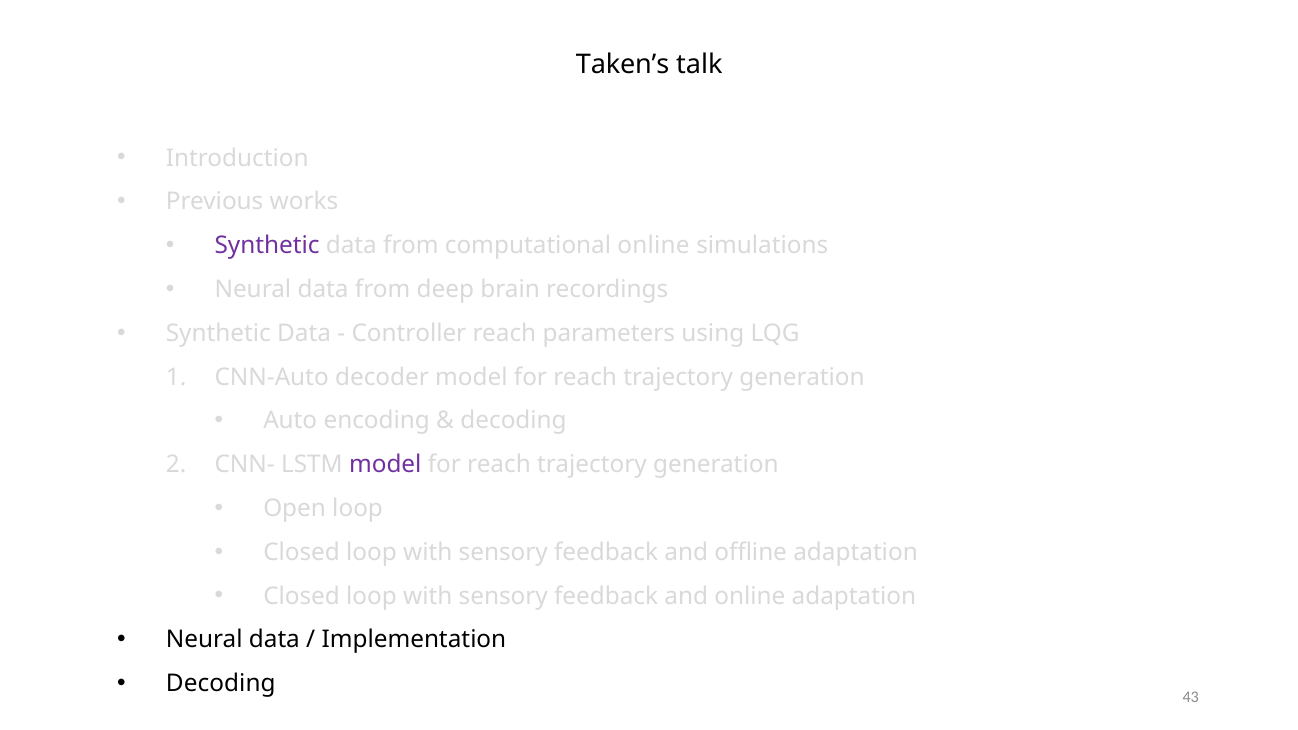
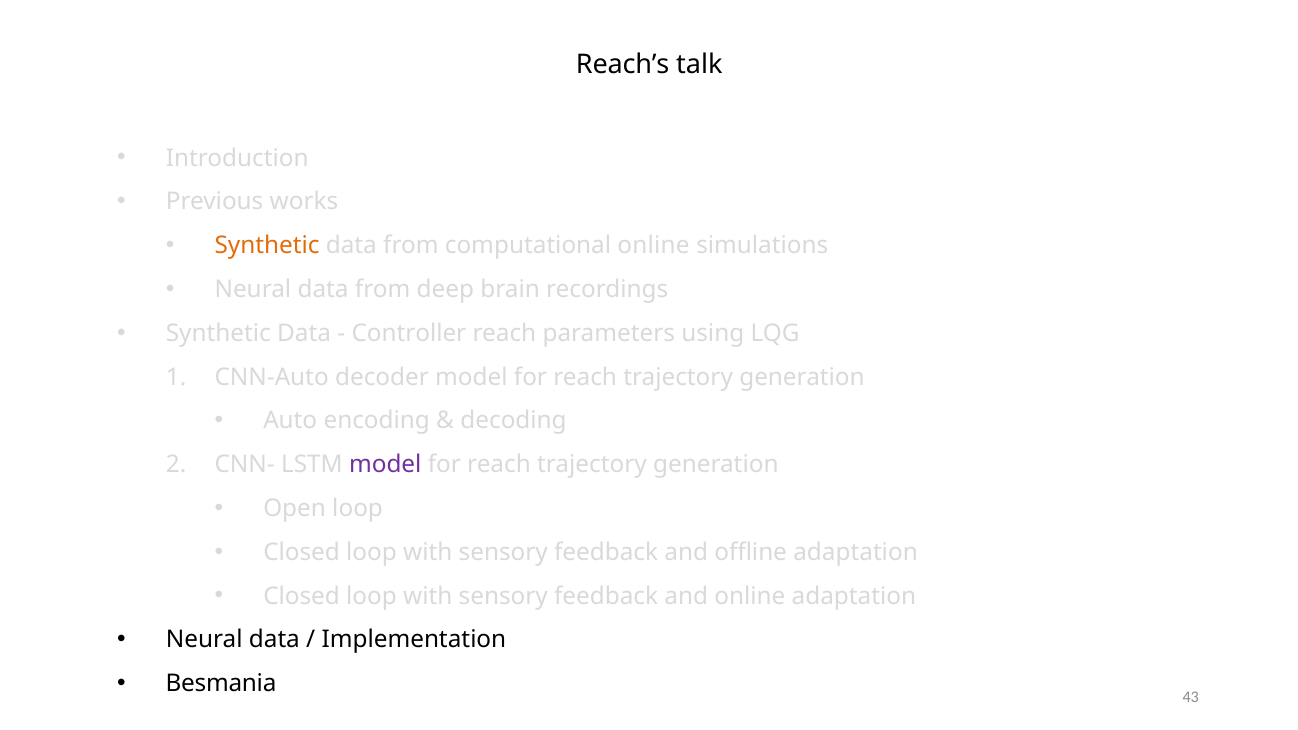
Taken’s: Taken’s -> Reach’s
Synthetic at (267, 246) colour: purple -> orange
Decoding at (221, 684): Decoding -> Besmania
